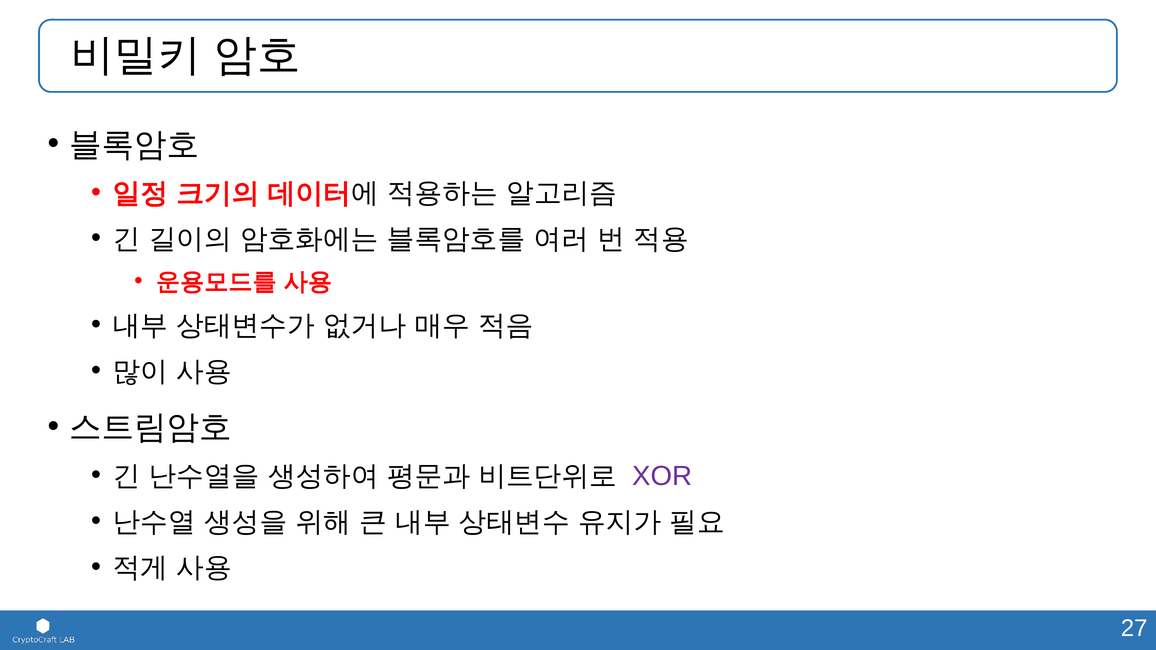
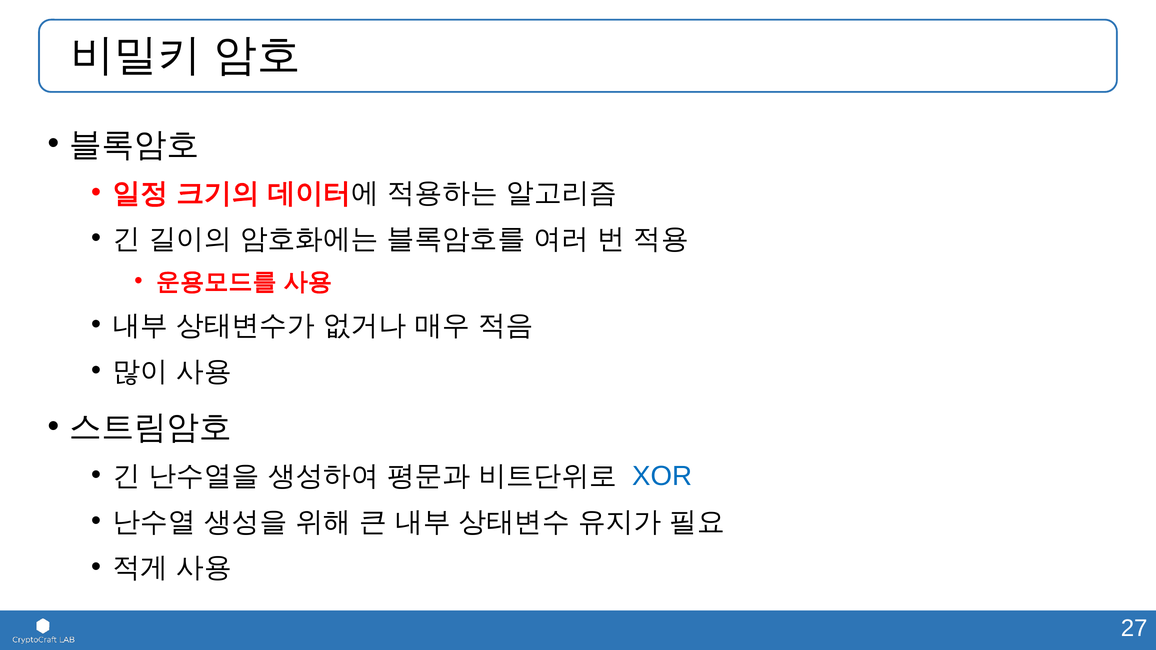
XOR colour: purple -> blue
